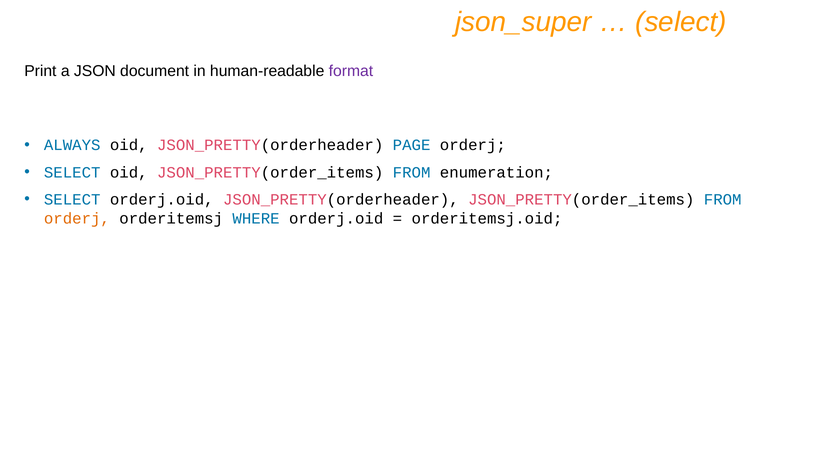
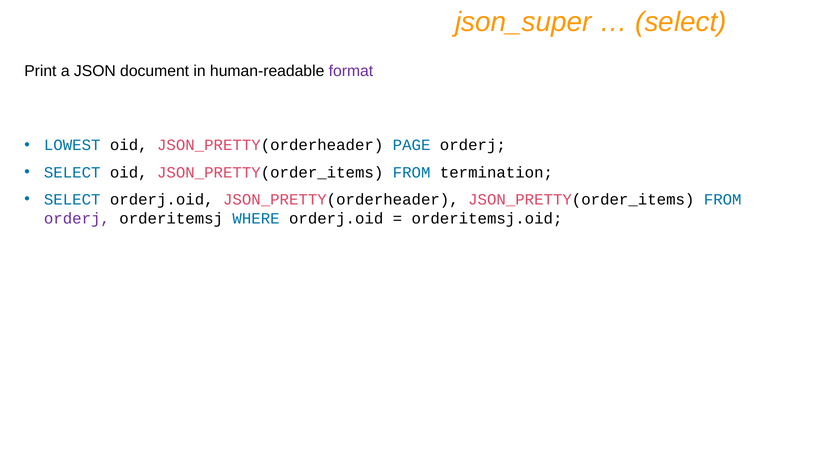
ALWAYS: ALWAYS -> LOWEST
enumeration: enumeration -> termination
orderj at (77, 219) colour: orange -> purple
